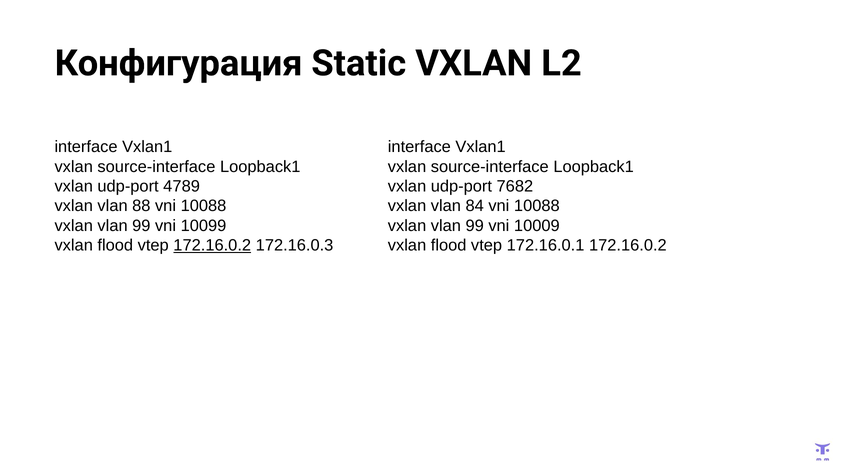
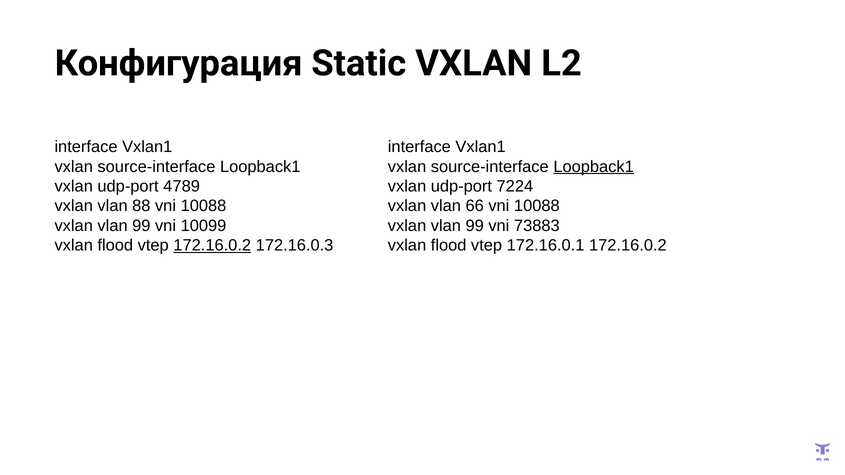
Loopback1 at (594, 167) underline: none -> present
7682: 7682 -> 7224
84: 84 -> 66
10009: 10009 -> 73883
